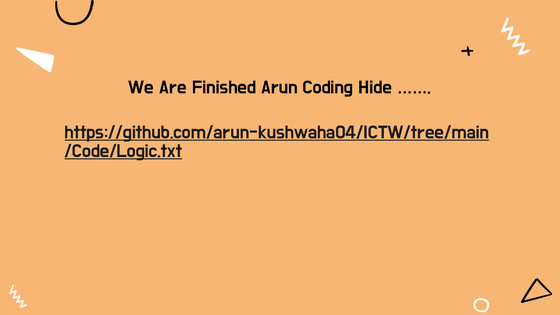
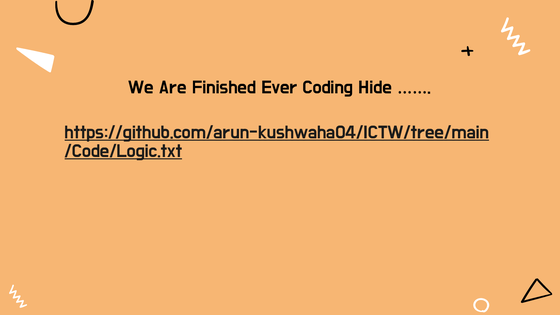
Arun: Arun -> Ever
